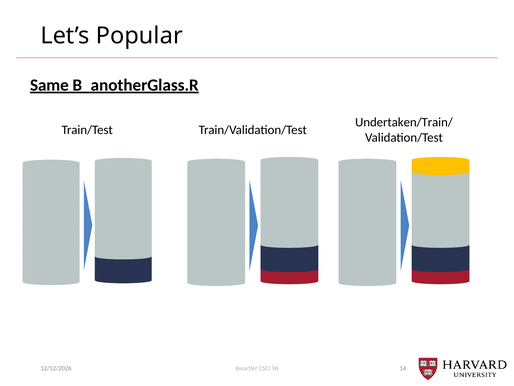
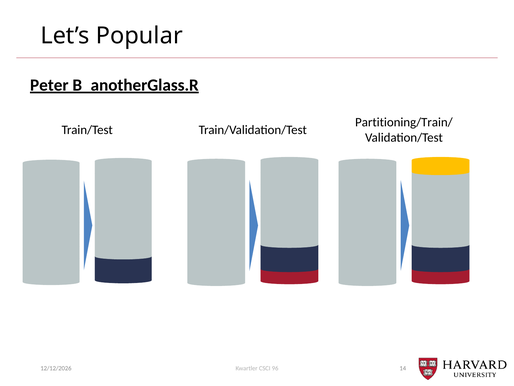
Same: Same -> Peter
Undertaken/Train/: Undertaken/Train/ -> Partitioning/Train/
